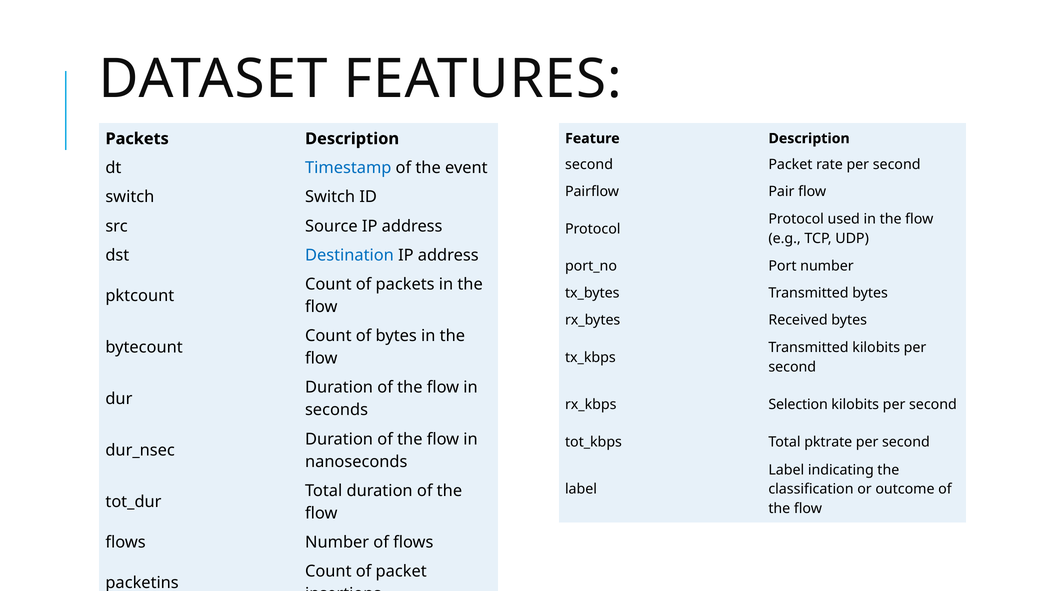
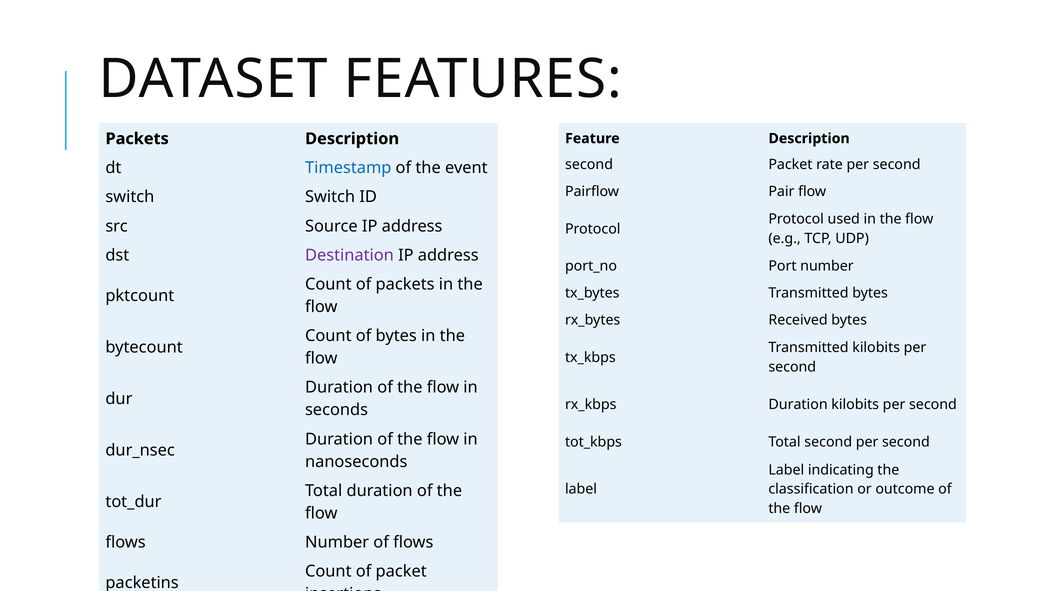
Destination colour: blue -> purple
Selection at (798, 405): Selection -> Duration
Total pktrate: pktrate -> second
